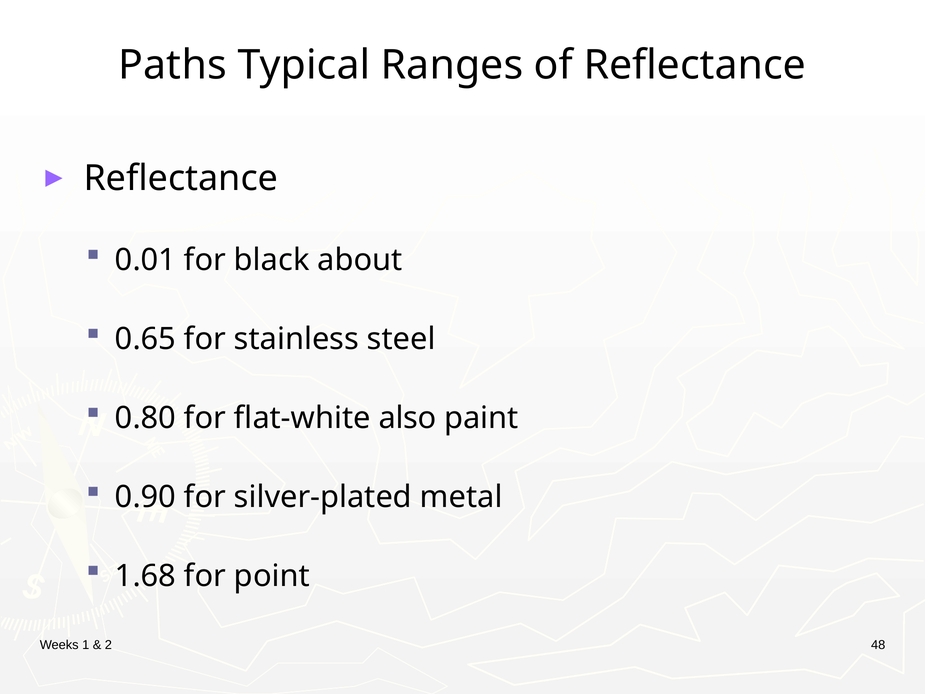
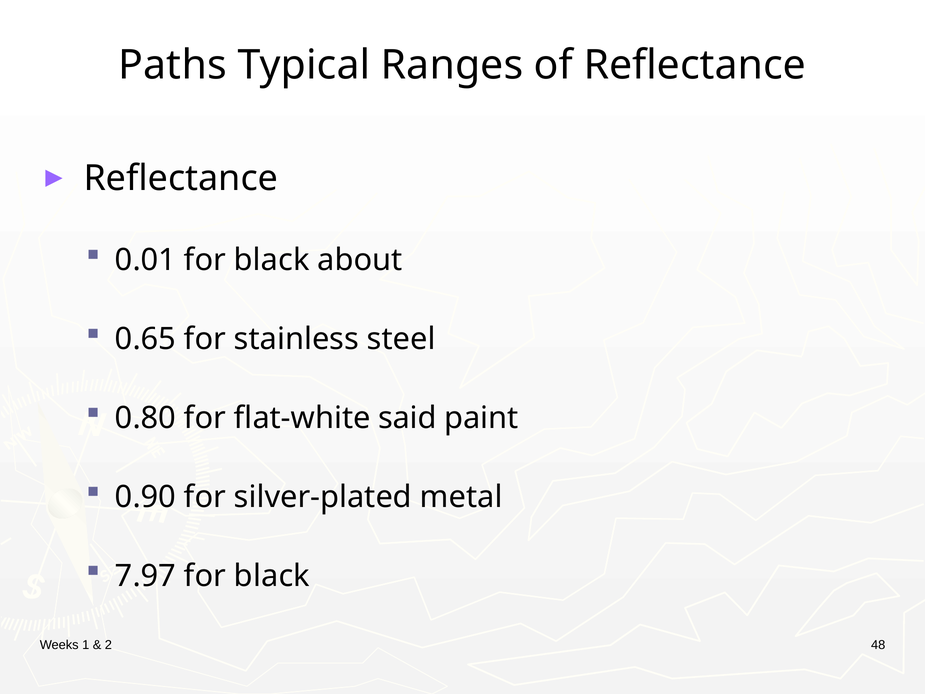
also: also -> said
1.68: 1.68 -> 7.97
point at (272, 576): point -> black
